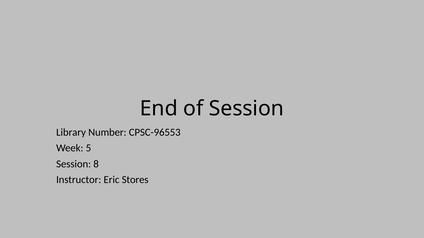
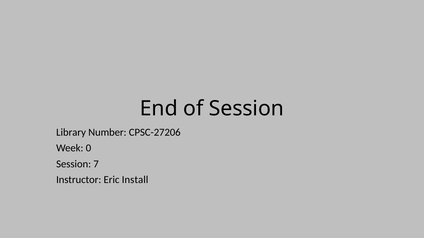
CPSC-96553: CPSC-96553 -> CPSC-27206
5: 5 -> 0
8: 8 -> 7
Stores: Stores -> Install
